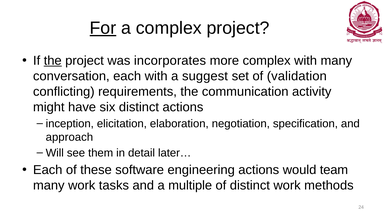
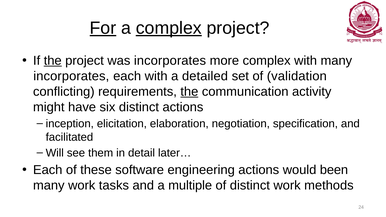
complex at (169, 28) underline: none -> present
conversation at (71, 76): conversation -> incorporates
suggest: suggest -> detailed
the at (189, 92) underline: none -> present
approach: approach -> facilitated
team: team -> been
